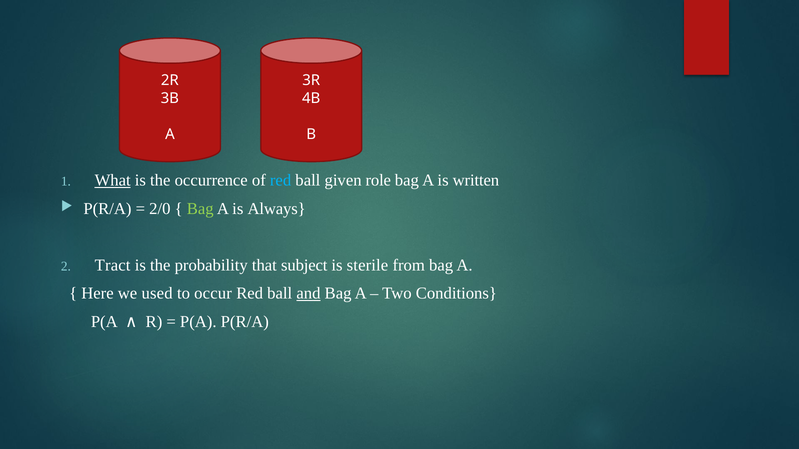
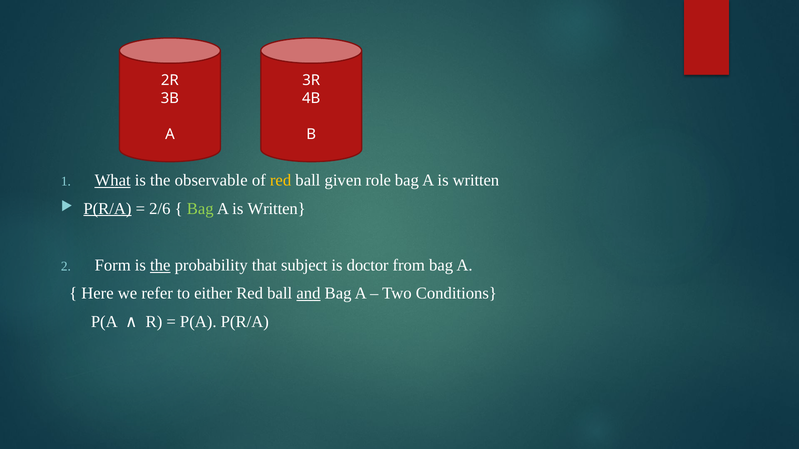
occurrence: occurrence -> observable
red at (281, 180) colour: light blue -> yellow
P(R/A at (107, 209) underline: none -> present
2/0: 2/0 -> 2/6
Always at (277, 209): Always -> Written
Tract: Tract -> Form
the at (160, 265) underline: none -> present
sterile: sterile -> doctor
used: used -> refer
occur: occur -> either
